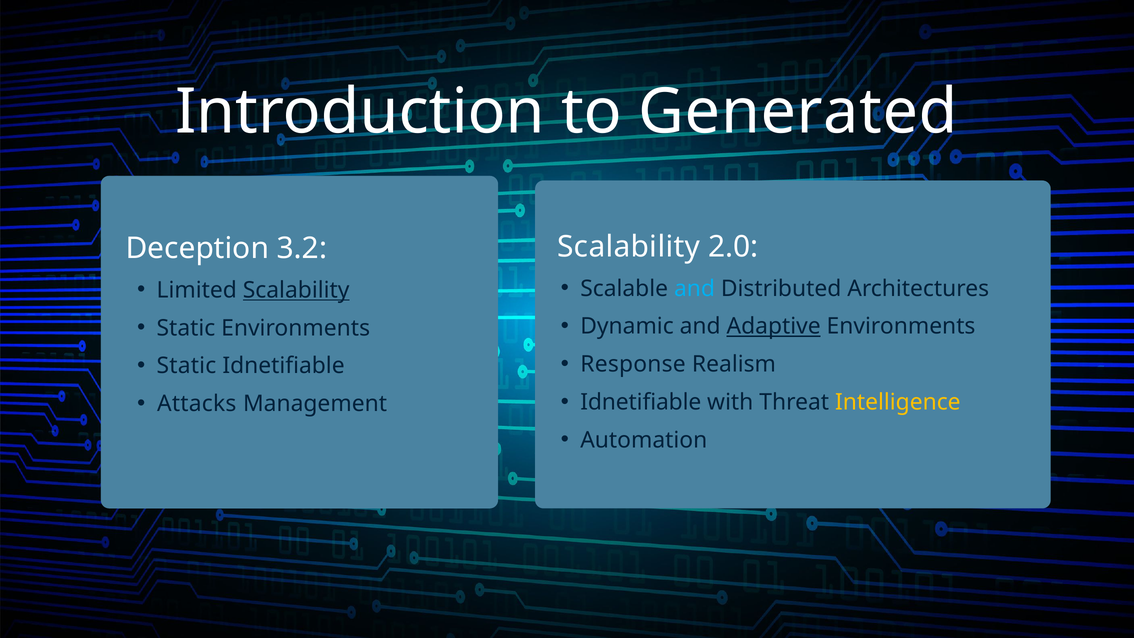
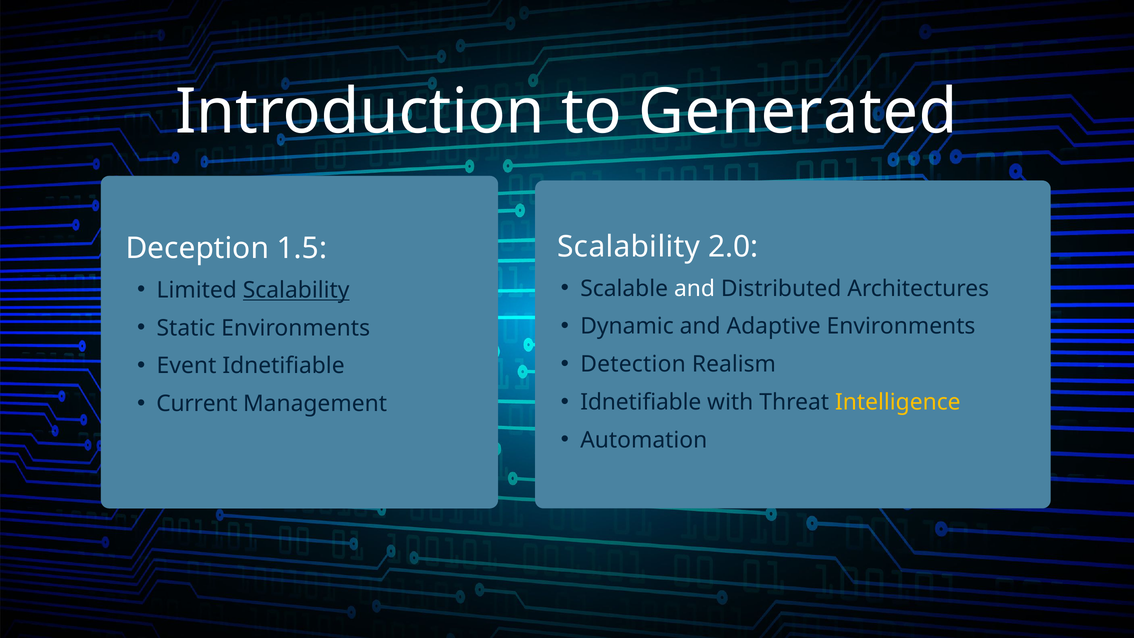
3.2: 3.2 -> 1.5
and at (694, 288) colour: light blue -> white
Adaptive underline: present -> none
Response: Response -> Detection
Static at (186, 366): Static -> Event
Attacks: Attacks -> Current
